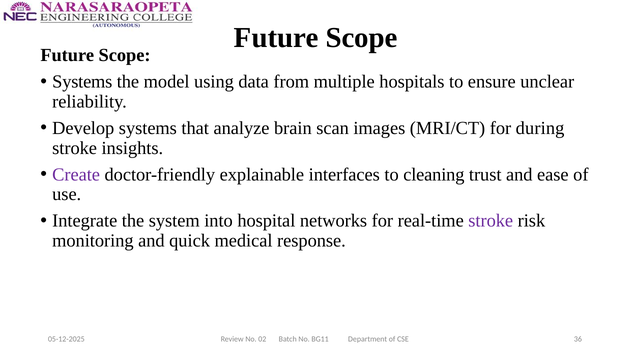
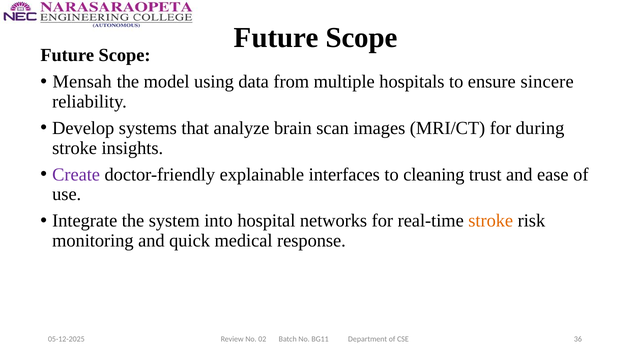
Systems at (82, 82): Systems -> Mensah
unclear: unclear -> sincere
stroke at (491, 220) colour: purple -> orange
